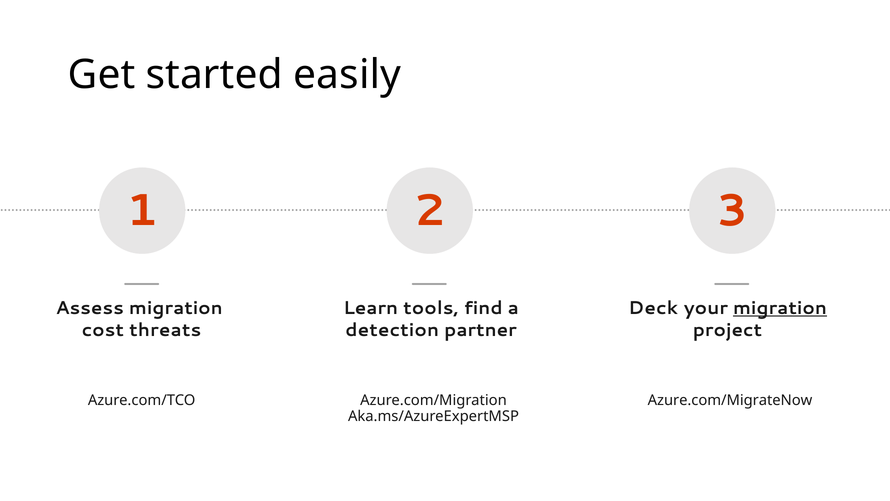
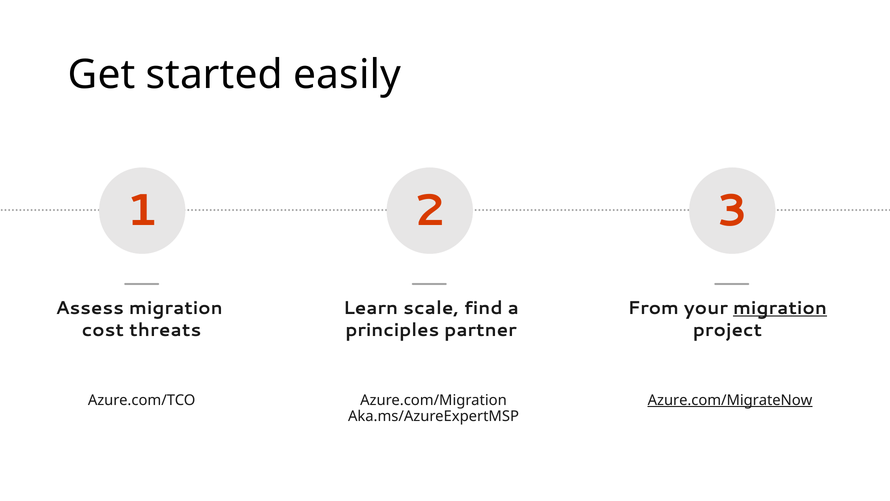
tools: tools -> scale
Deck: Deck -> From
detection: detection -> principles
Azure.com/MigrateNow underline: none -> present
